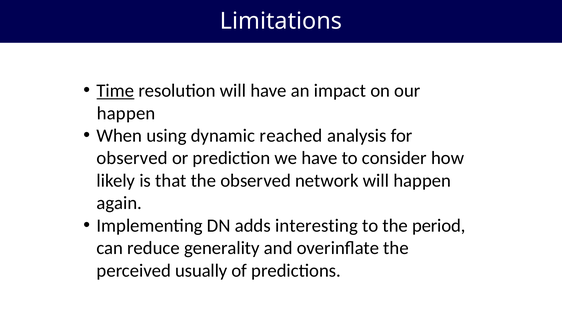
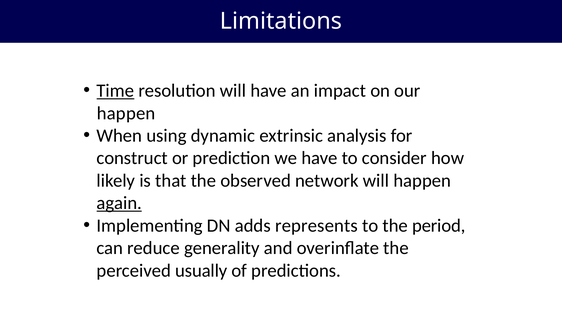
reached: reached -> extrinsic
observed at (132, 158): observed -> construct
again underline: none -> present
interesting: interesting -> represents
